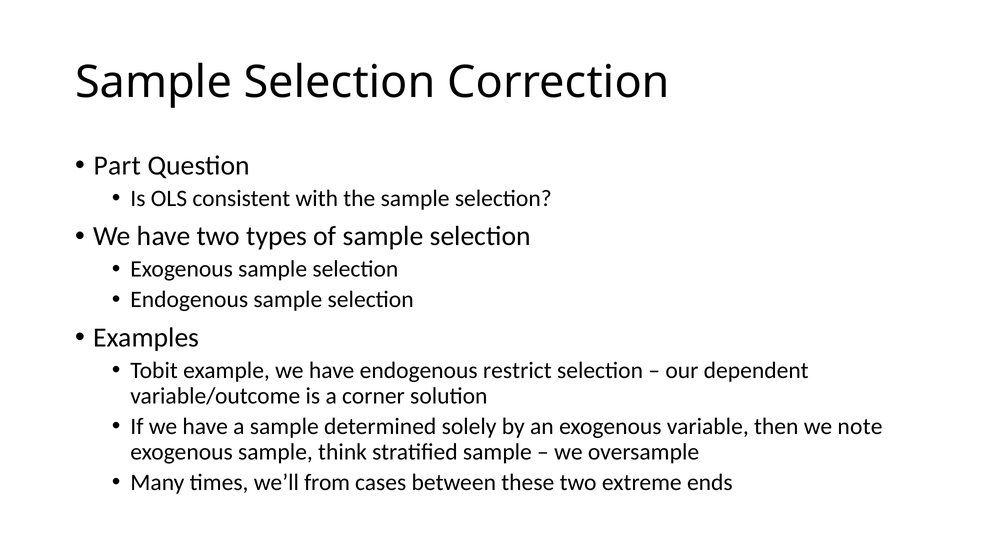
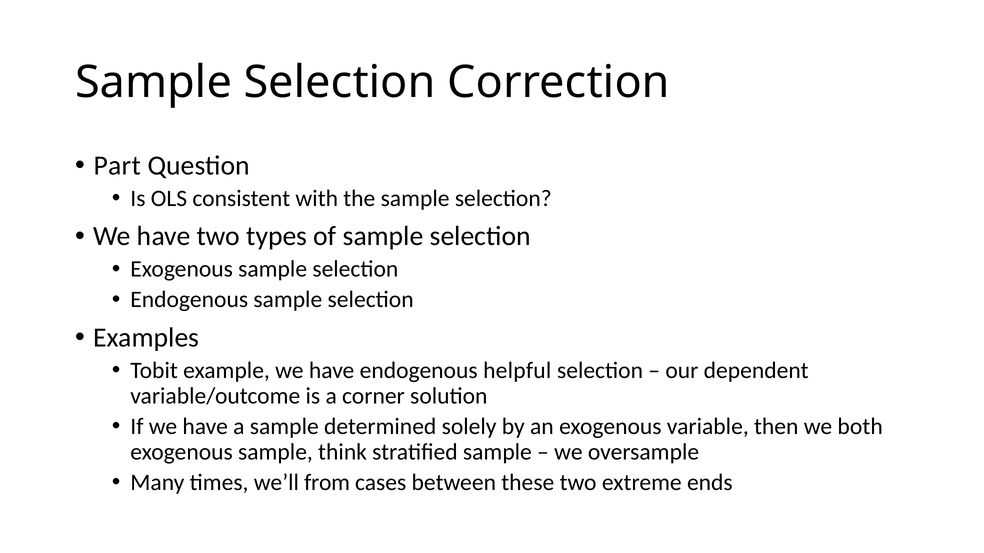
restrict: restrict -> helpful
note: note -> both
